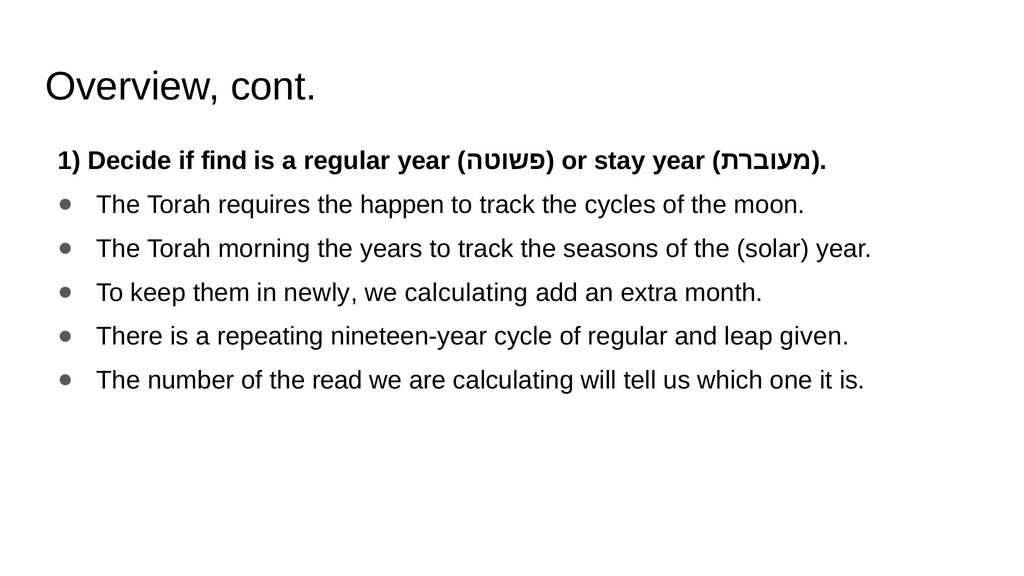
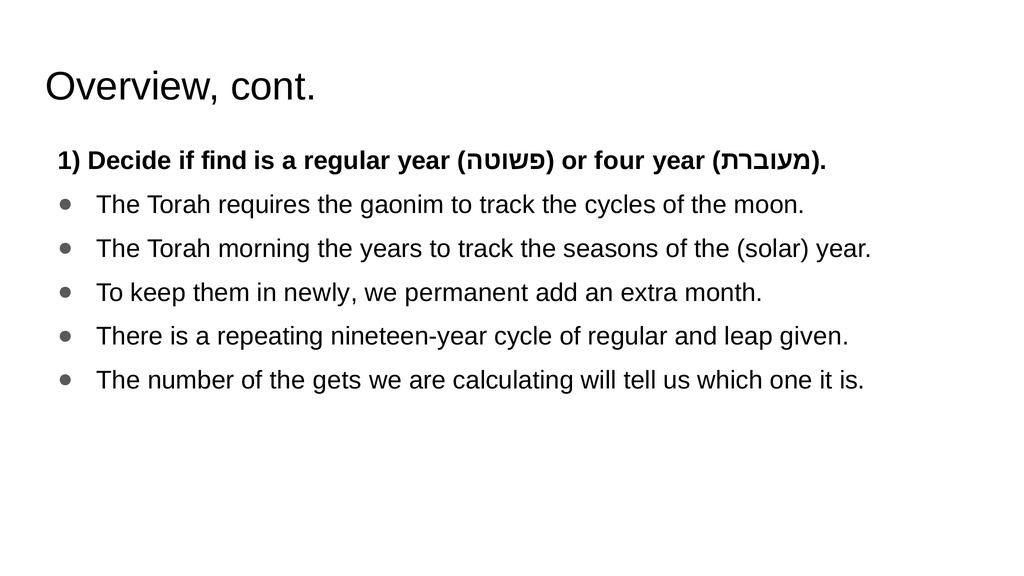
stay: stay -> four
happen: happen -> gaonim
we calculating: calculating -> permanent
read: read -> gets
